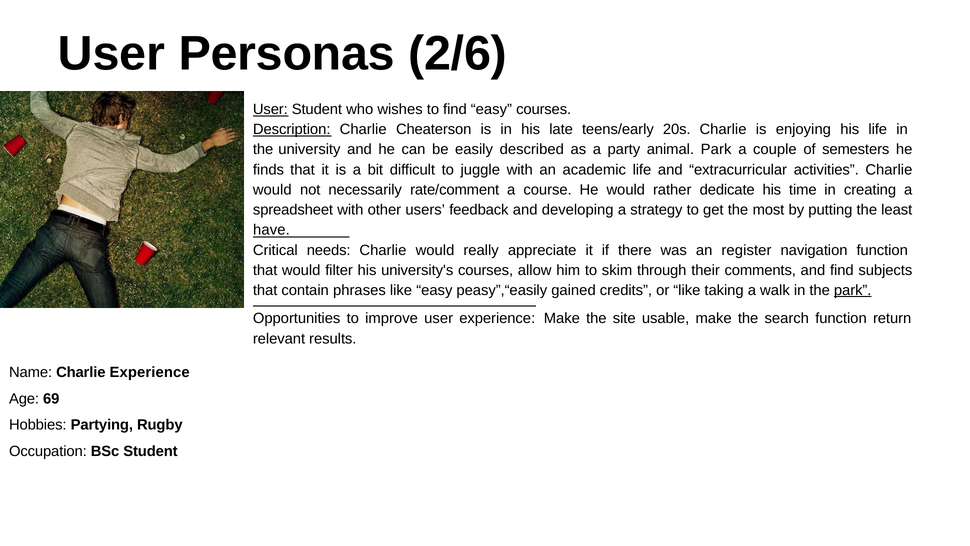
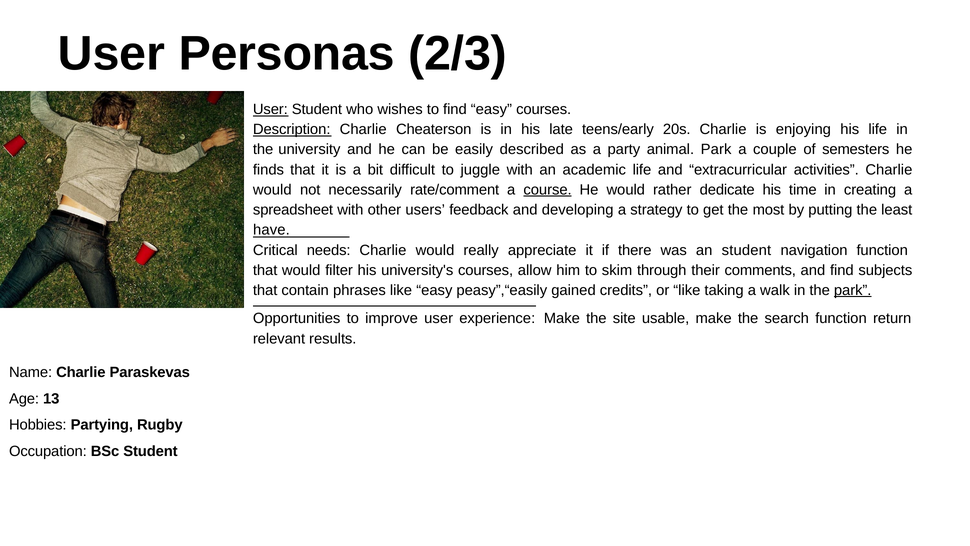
2/6: 2/6 -> 2/3
course underline: none -> present
an register: register -> student
Charlie Experience: Experience -> Paraskevas
69: 69 -> 13
